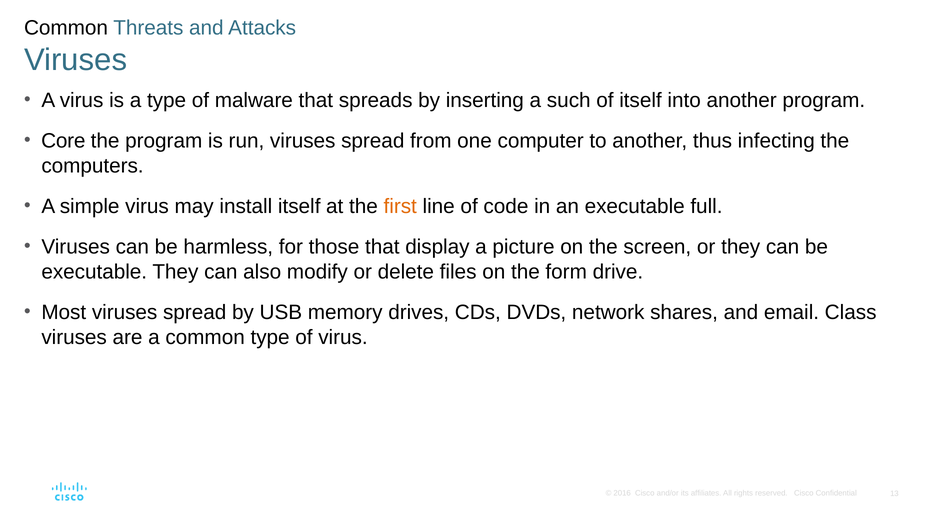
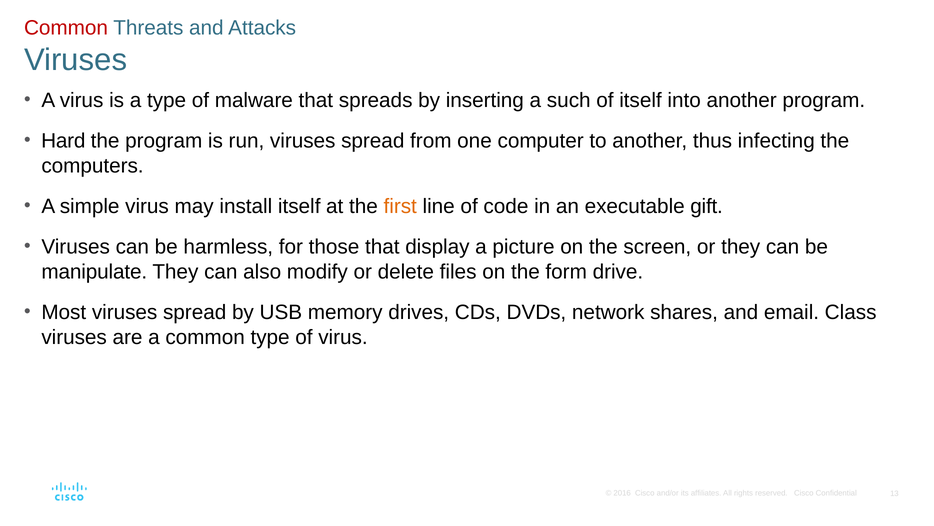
Common at (66, 28) colour: black -> red
Core: Core -> Hard
full: full -> gift
executable at (94, 271): executable -> manipulate
